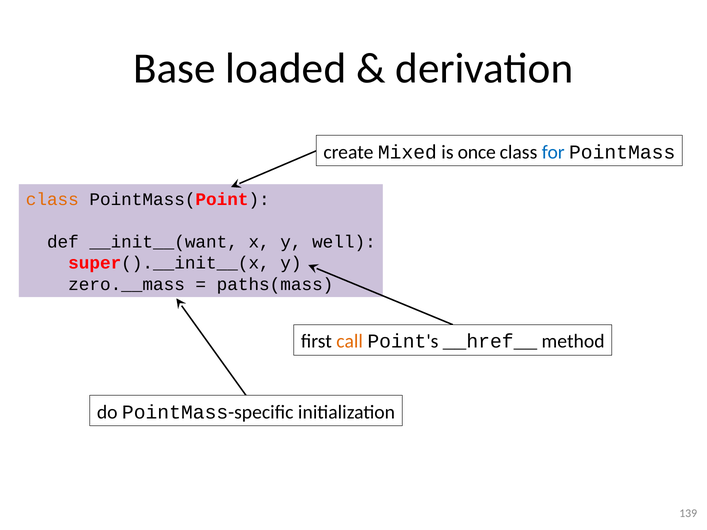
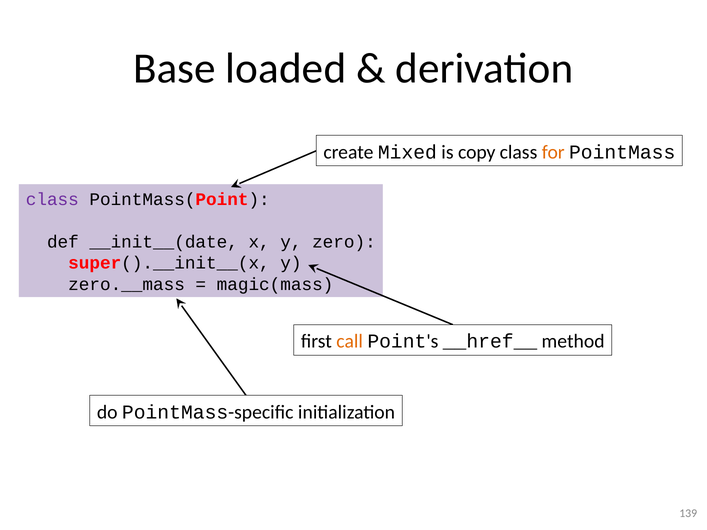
once: once -> copy
for colour: blue -> orange
class at (52, 200) colour: orange -> purple
__init__(want: __init__(want -> __init__(date
well: well -> zero
paths(mass: paths(mass -> magic(mass
